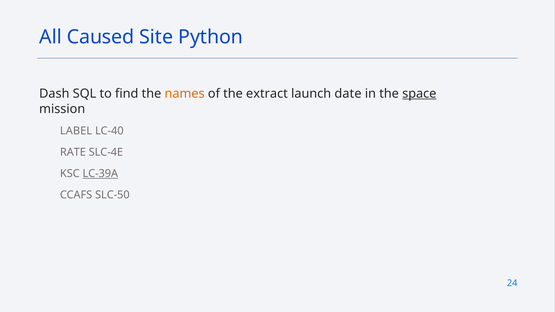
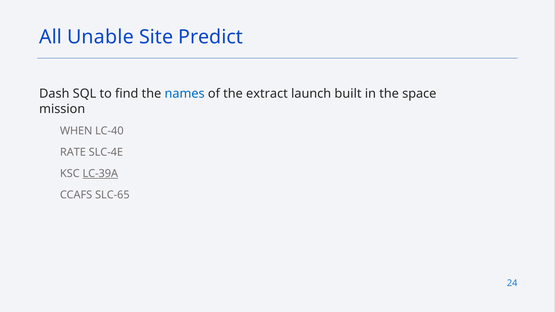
Caused: Caused -> Unable
Python: Python -> Predict
names colour: orange -> blue
date: date -> built
space underline: present -> none
LABEL: LABEL -> WHEN
SLC-50: SLC-50 -> SLC-65
